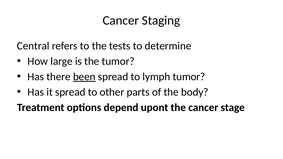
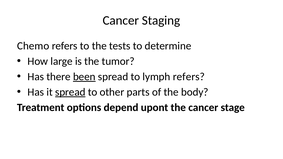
Central: Central -> Chemo
lymph tumor: tumor -> refers
spread at (70, 92) underline: none -> present
